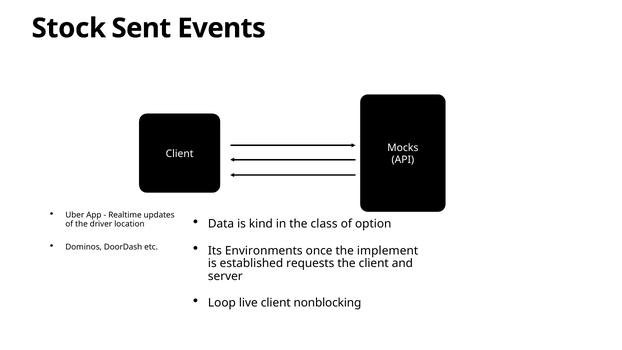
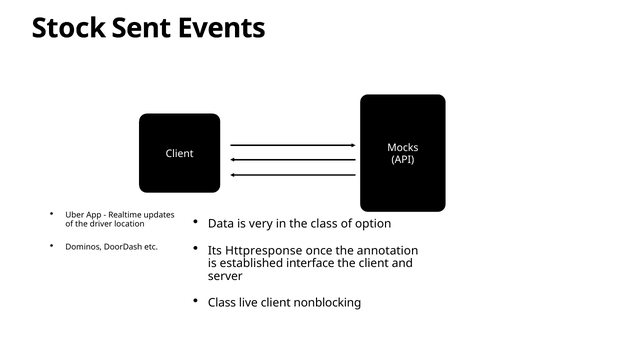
kind: kind -> very
Environments: Environments -> Httpresponse
implement: implement -> annotation
requests: requests -> interface
Loop at (222, 303): Loop -> Class
